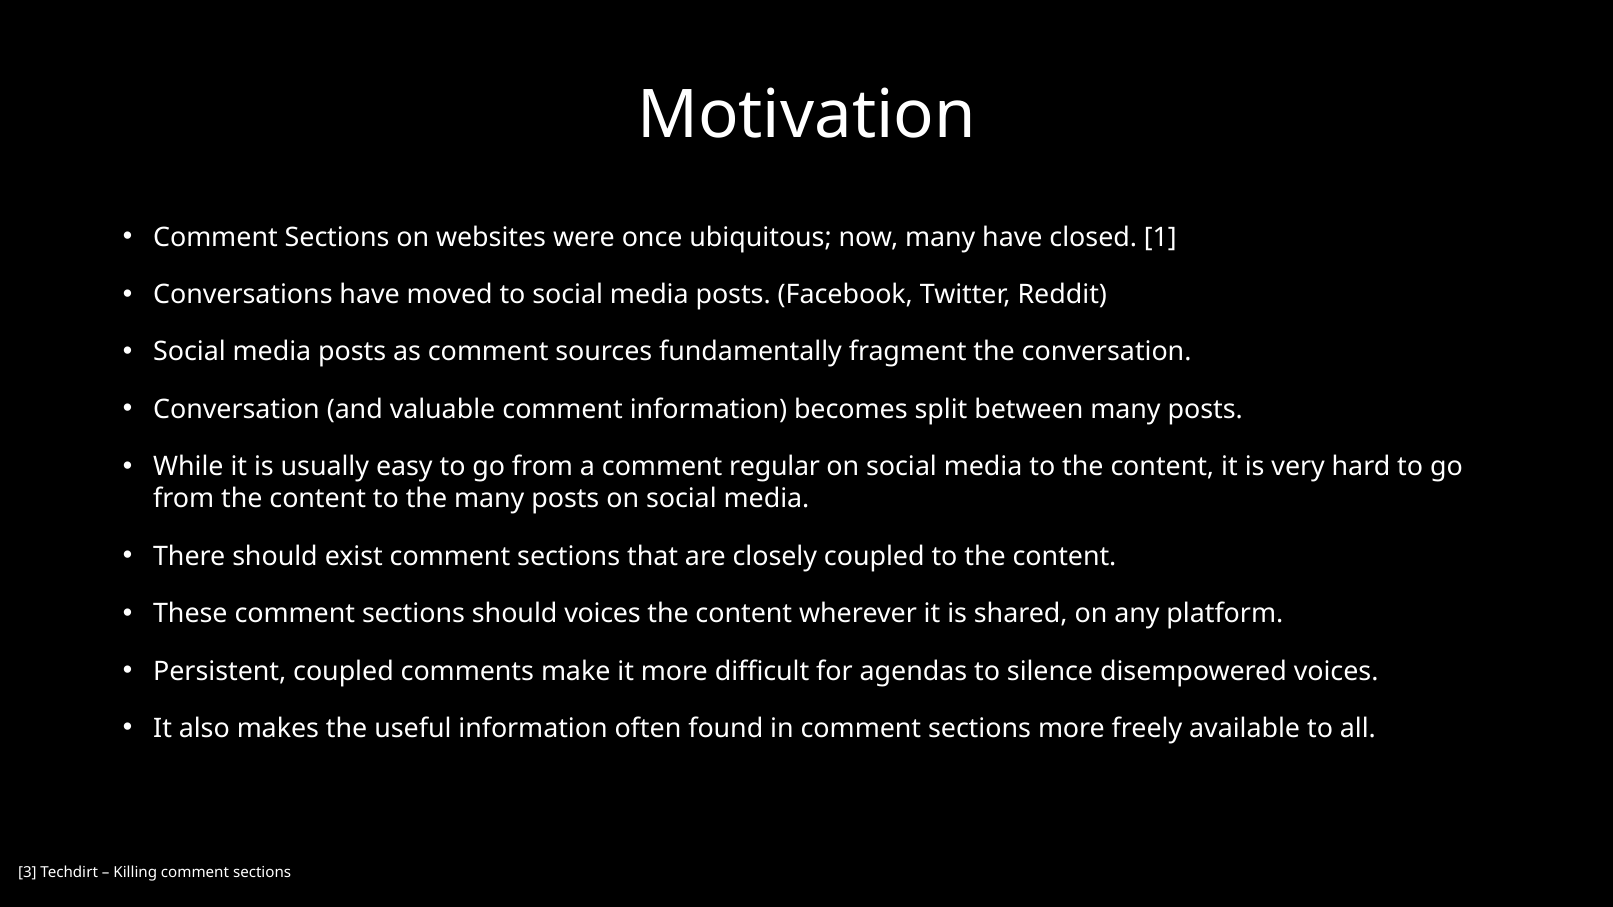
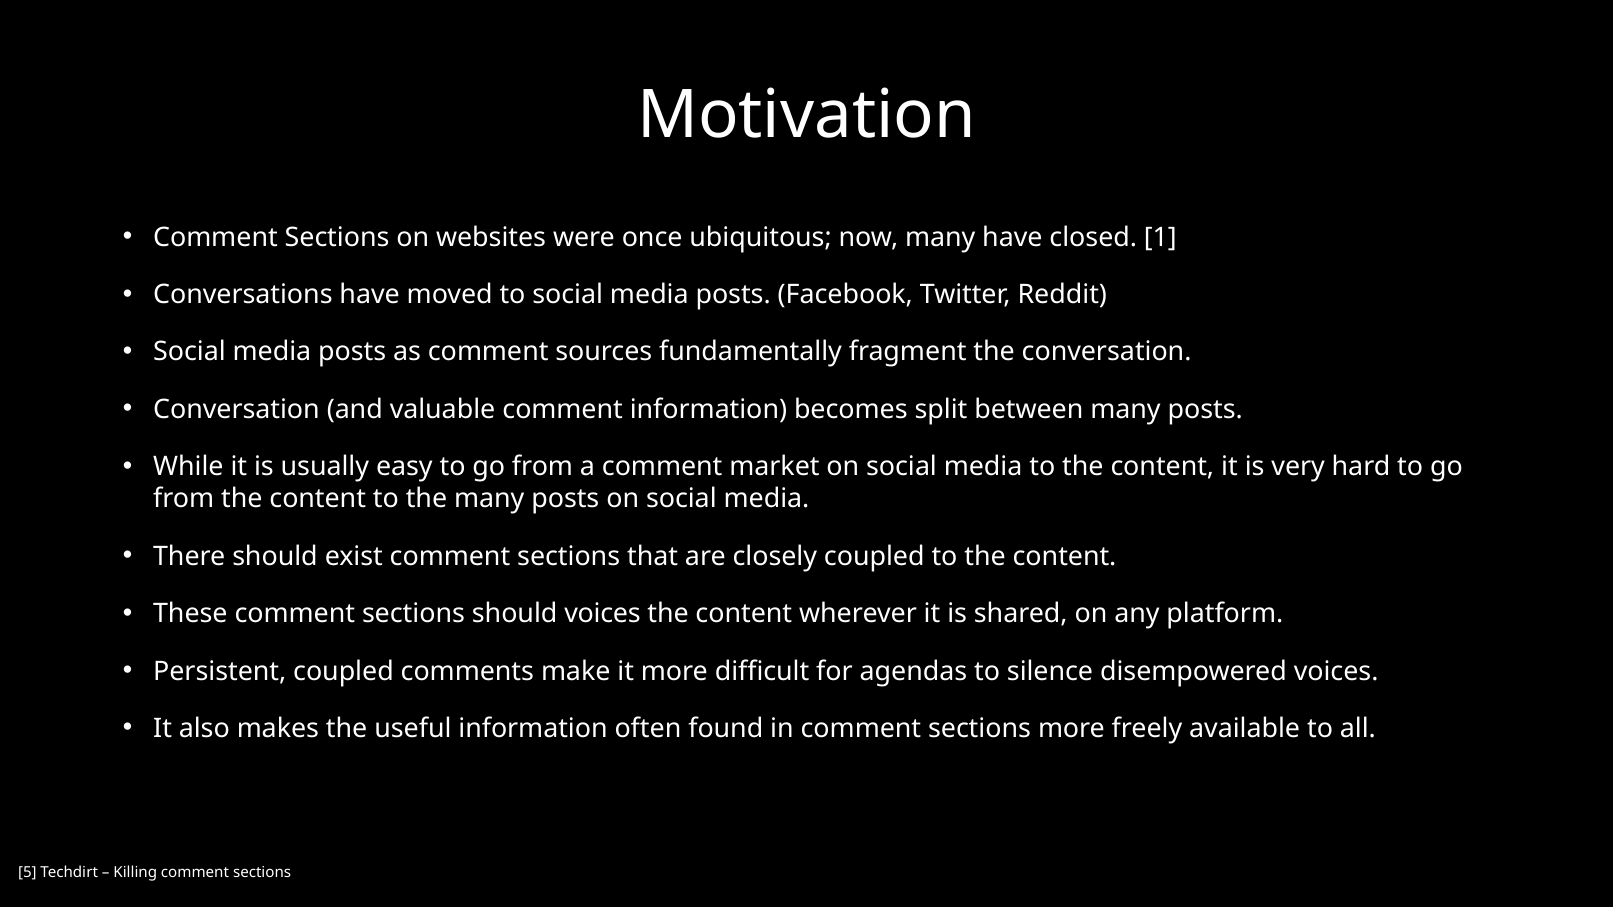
regular: regular -> market
3: 3 -> 5
